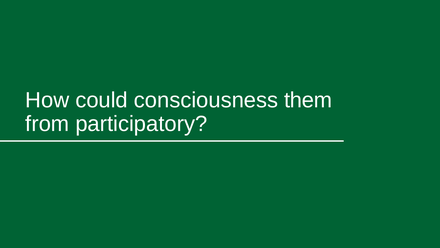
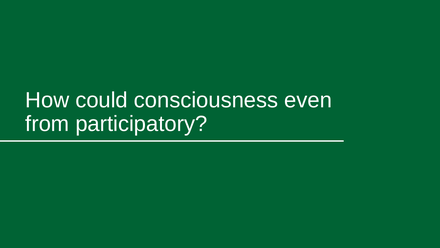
them: them -> even
